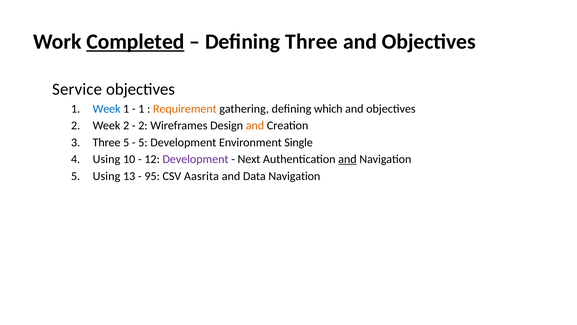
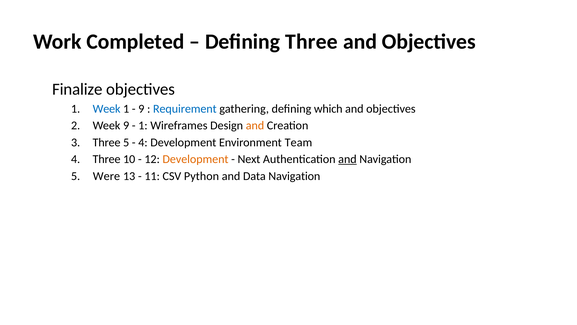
Completed underline: present -> none
Service: Service -> Finalize
1 at (141, 109): 1 -> 9
Requirement colour: orange -> blue
Week 2: 2 -> 9
2 at (143, 125): 2 -> 1
5 at (143, 142): 5 -> 4
Single: Single -> Team
4 Using: Using -> Three
Development at (196, 159) colour: purple -> orange
5 Using: Using -> Were
95: 95 -> 11
Aasrita: Aasrita -> Python
